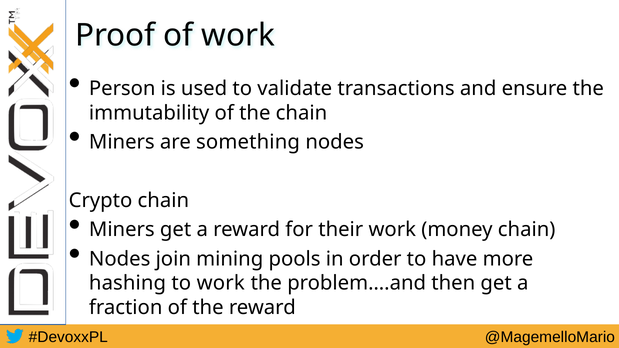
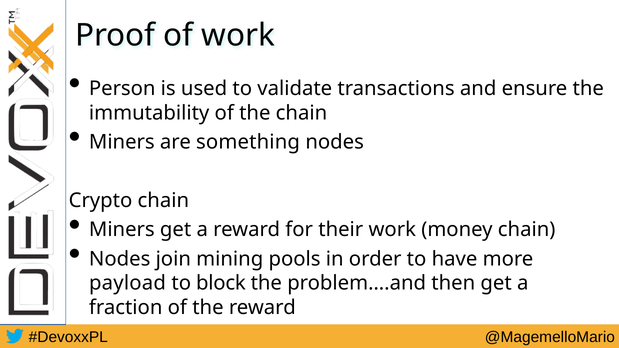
hashing: hashing -> payload
to work: work -> block
